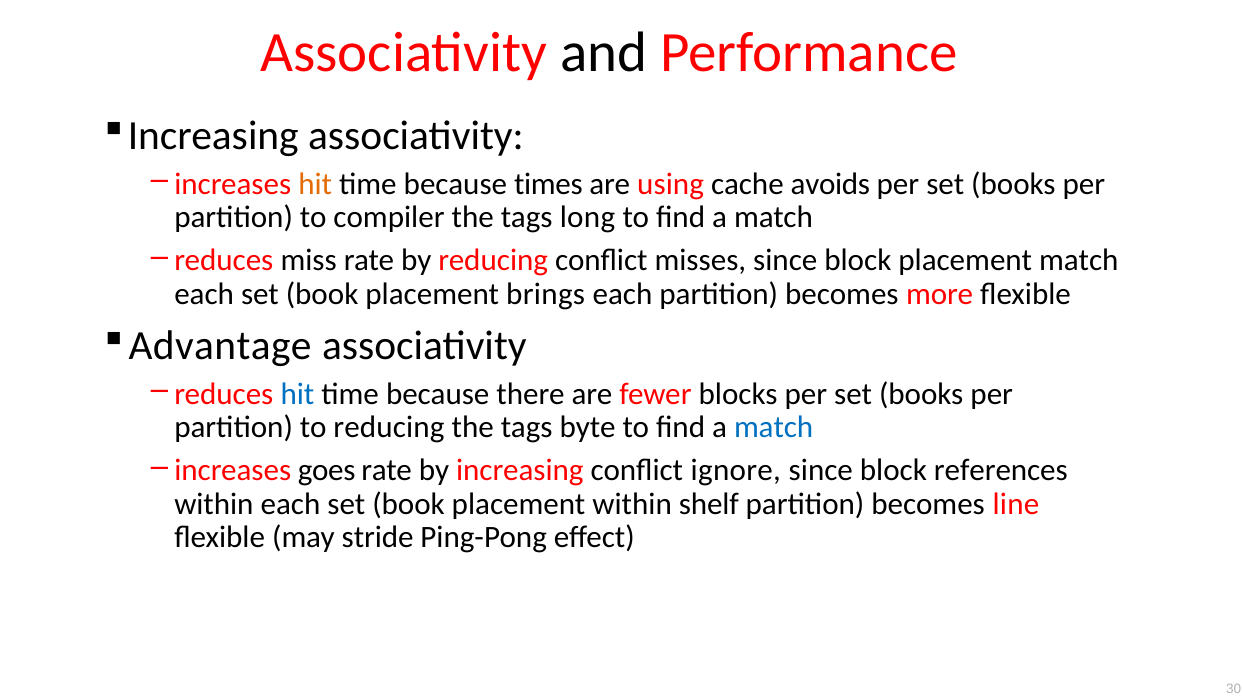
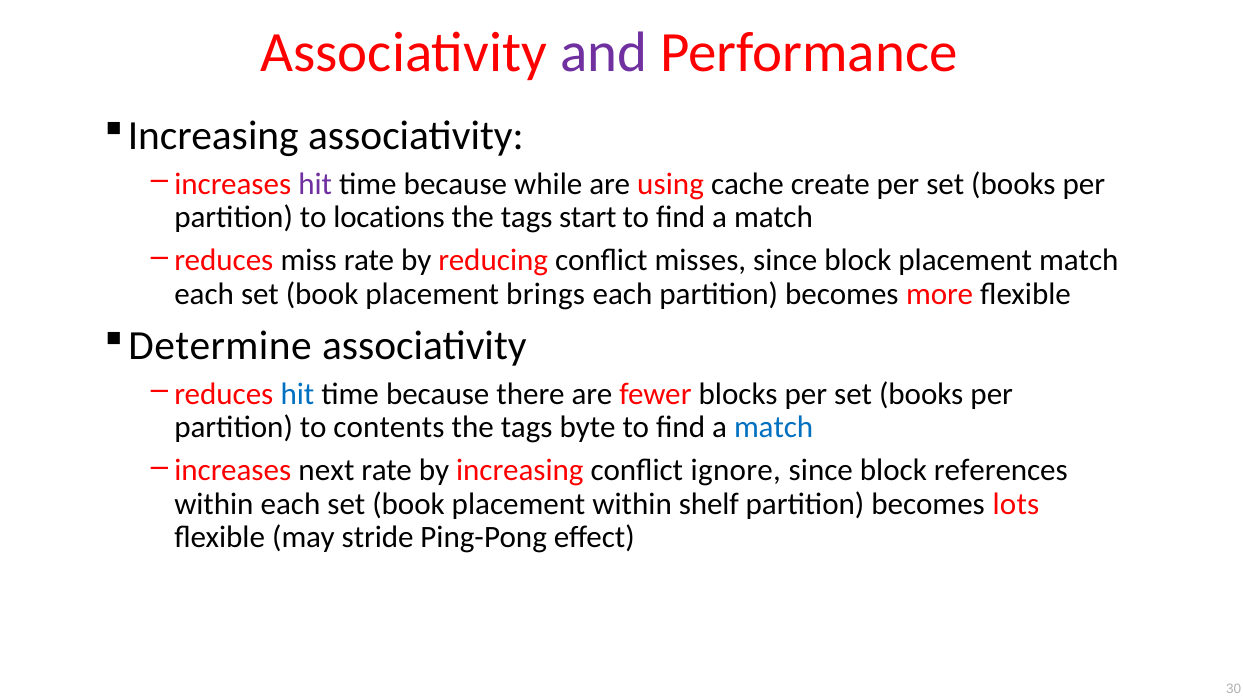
and colour: black -> purple
hit at (315, 184) colour: orange -> purple
times: times -> while
avoids: avoids -> create
compiler: compiler -> locations
long: long -> start
Advantage: Advantage -> Determine
to reducing: reducing -> contents
goes: goes -> next
line: line -> lots
